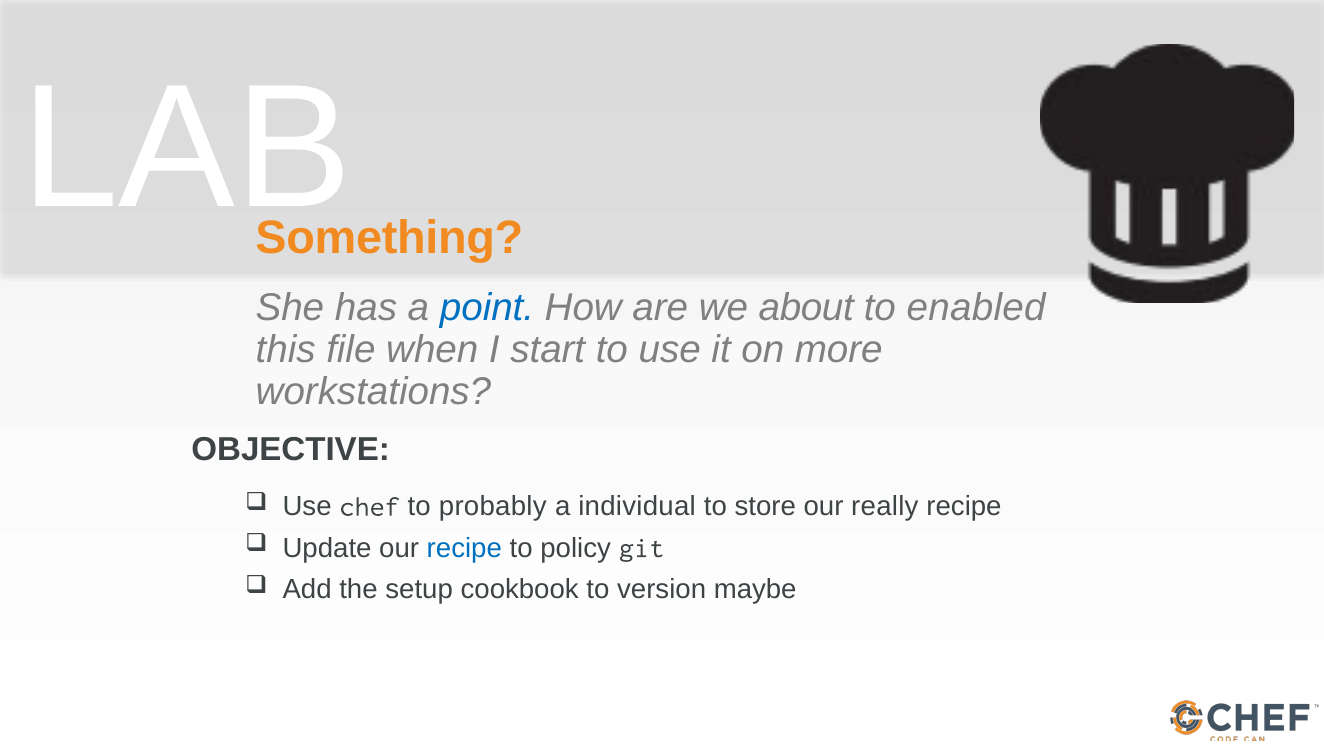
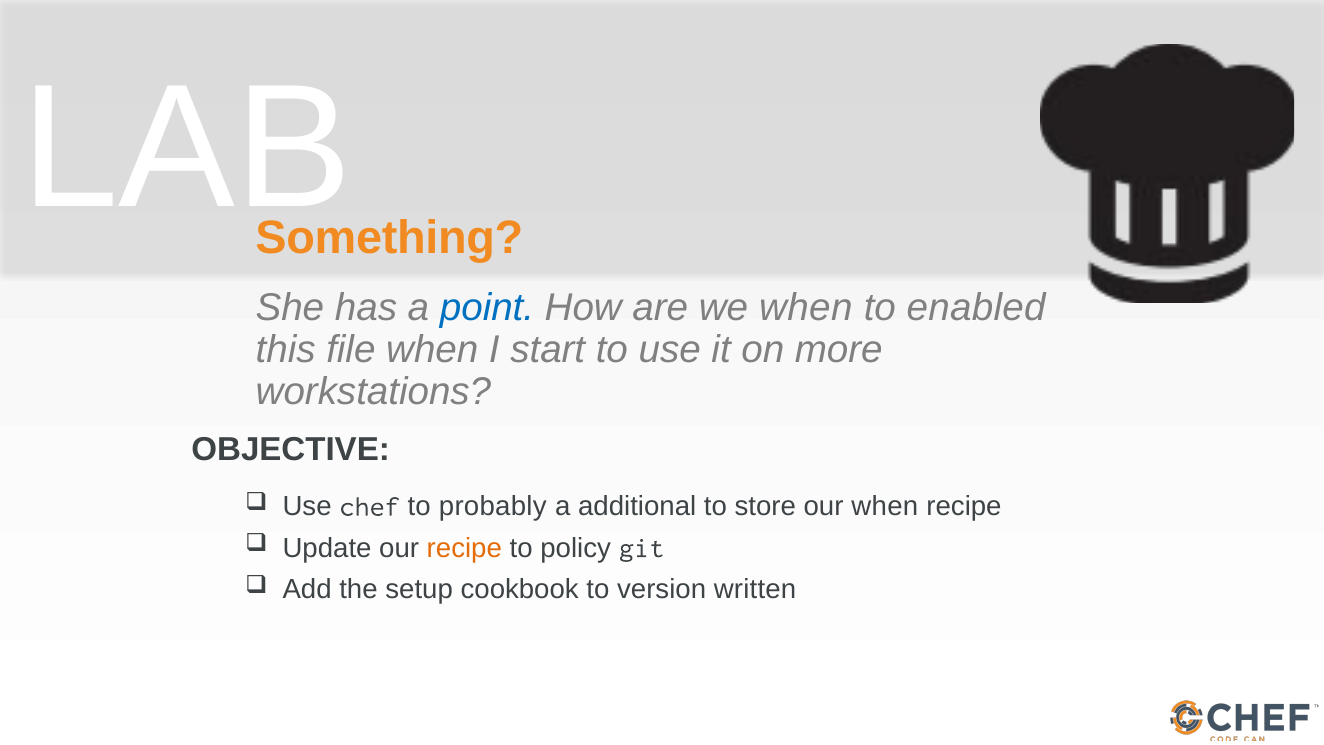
we about: about -> when
individual: individual -> additional
our really: really -> when
recipe at (464, 548) colour: blue -> orange
maybe: maybe -> written
